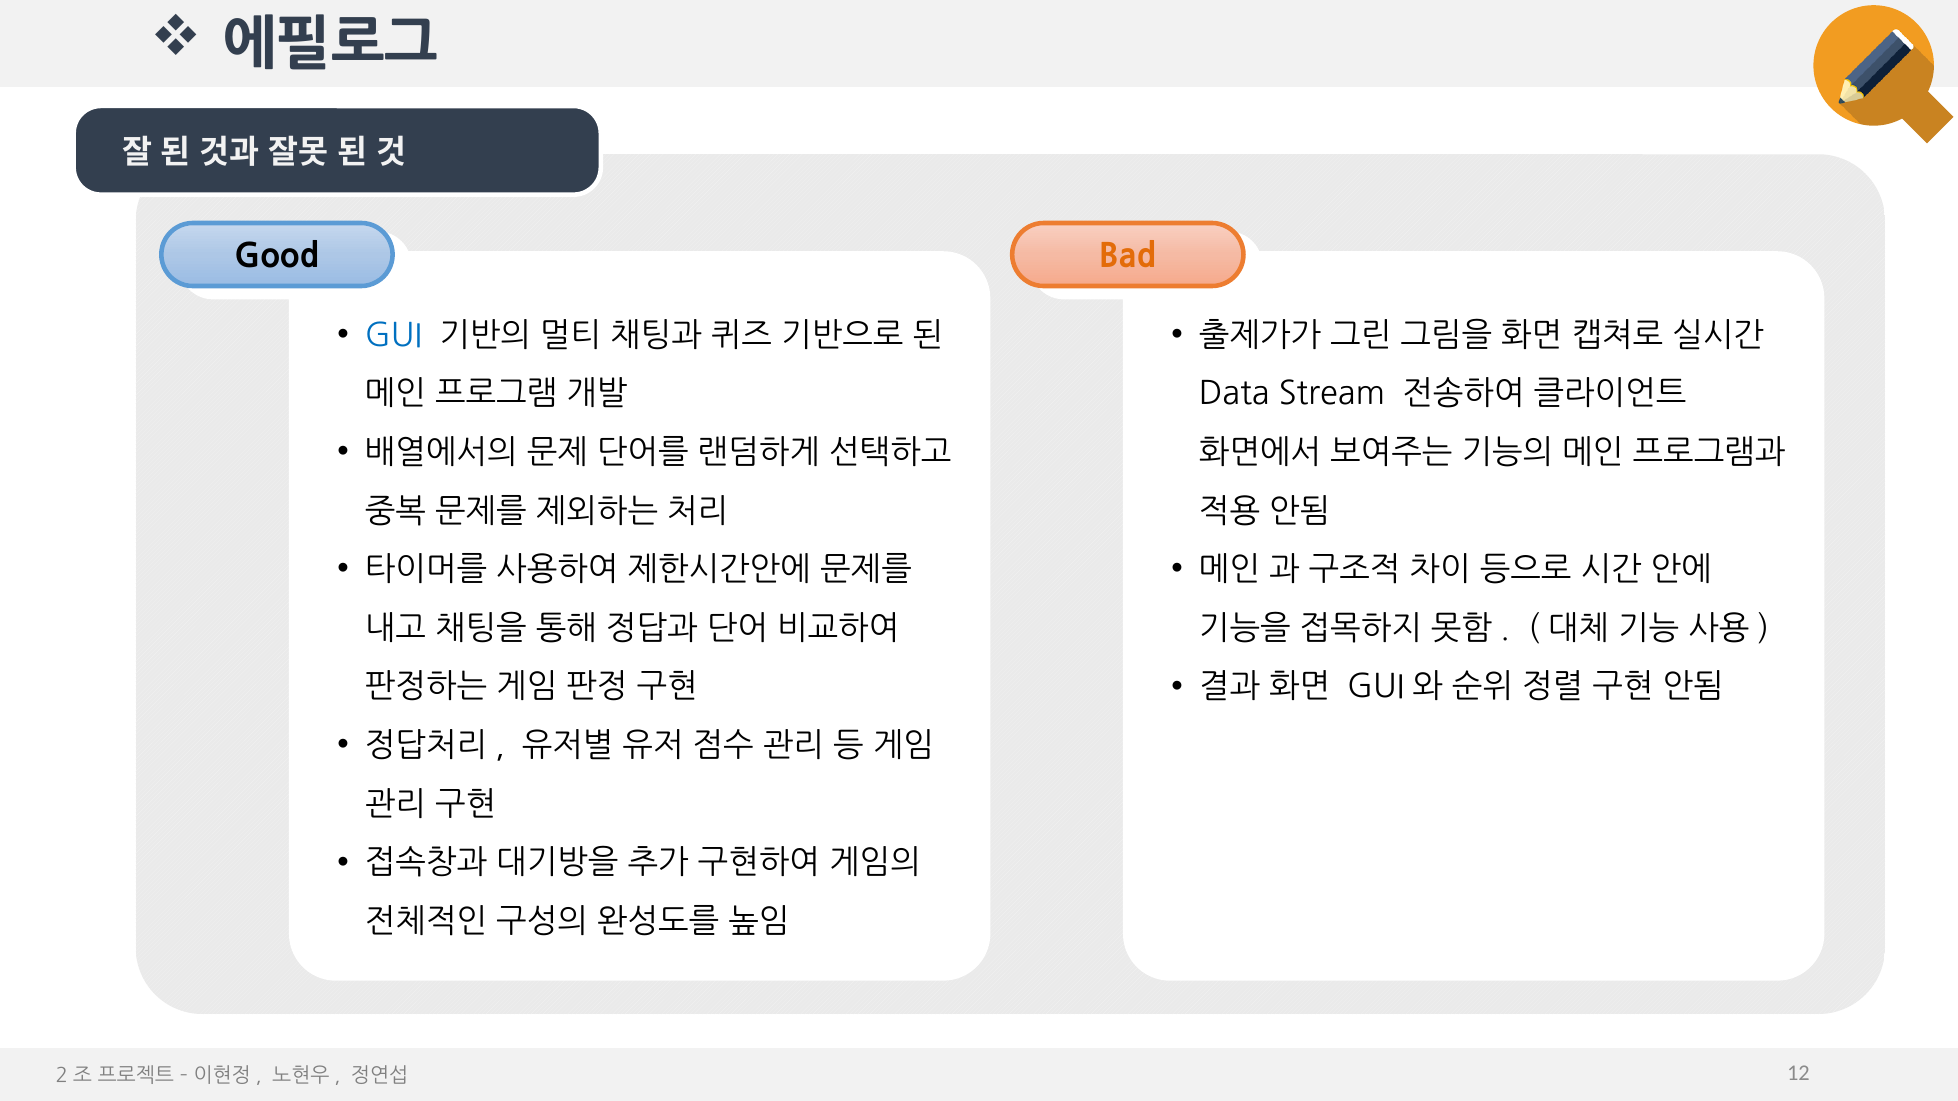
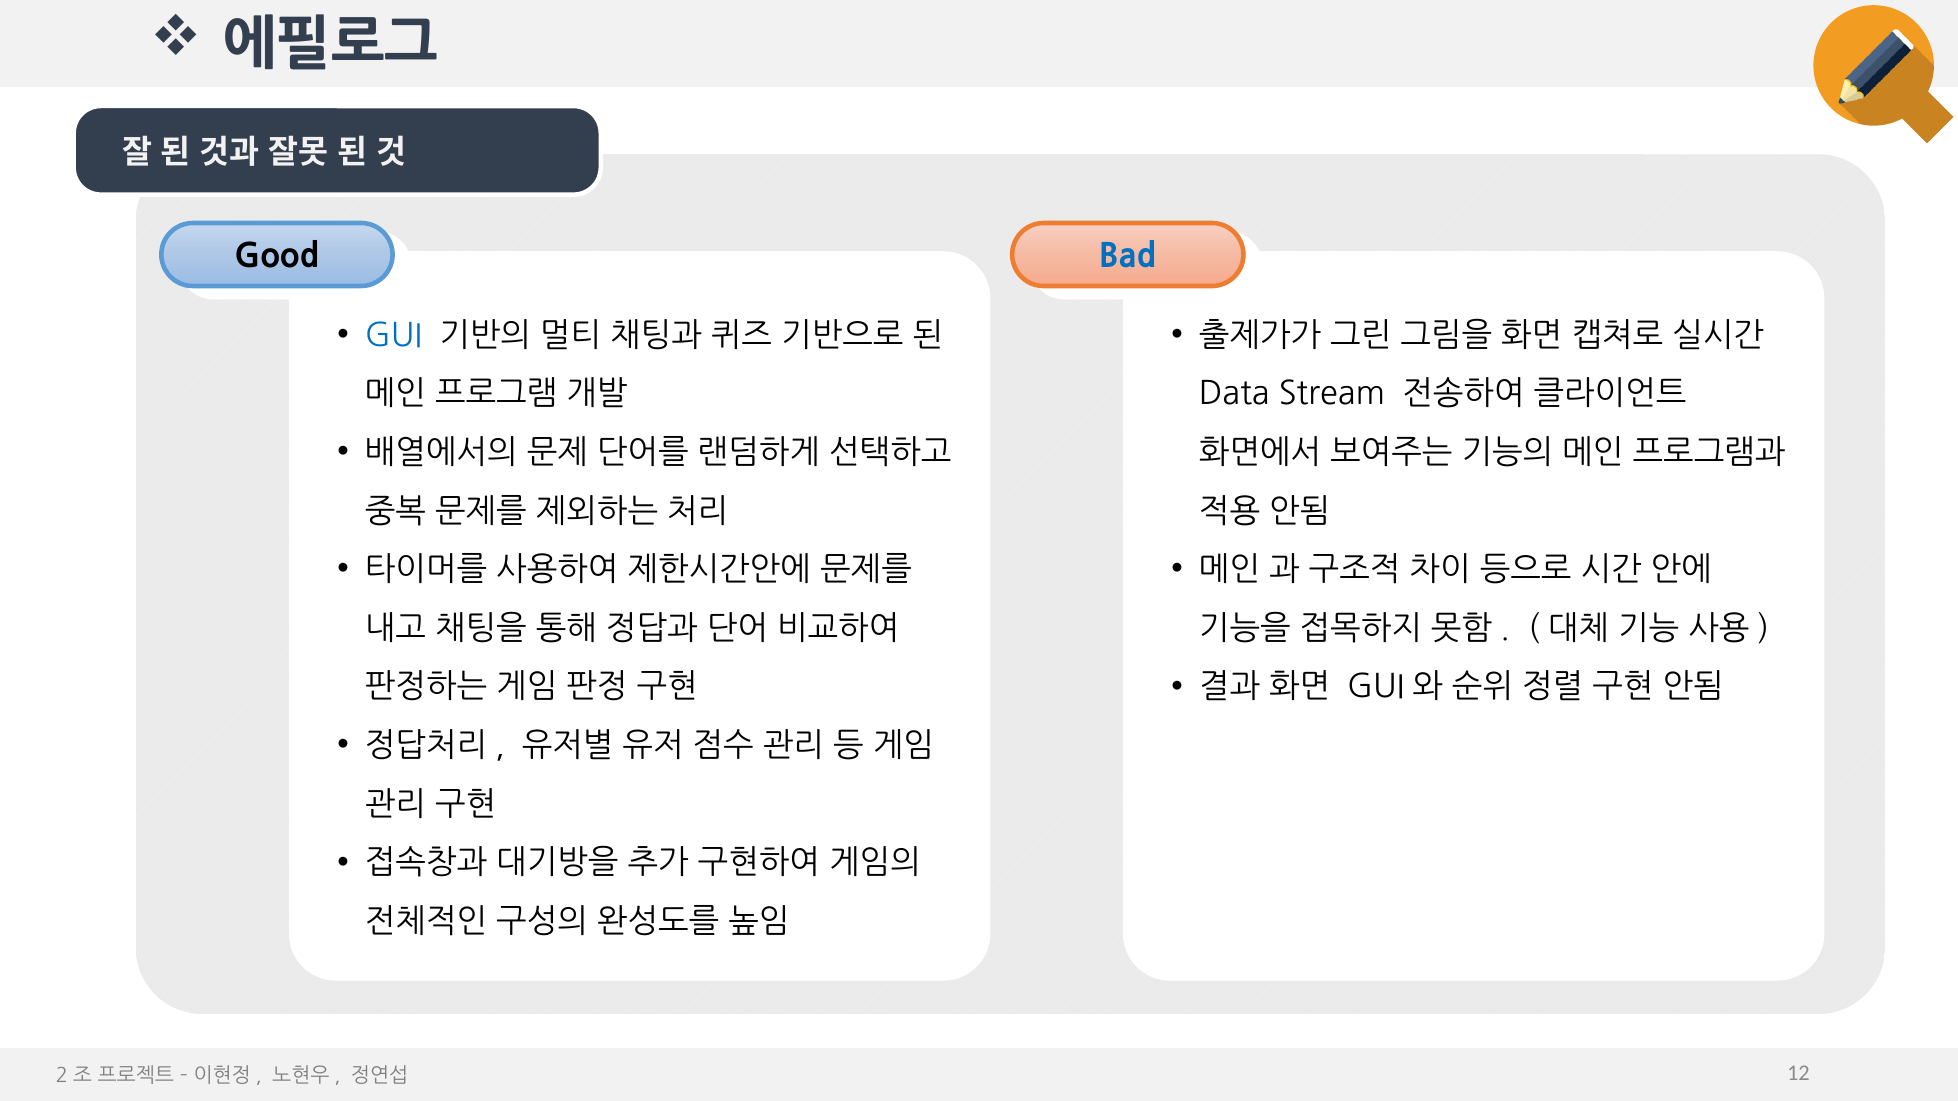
Bad colour: orange -> blue
